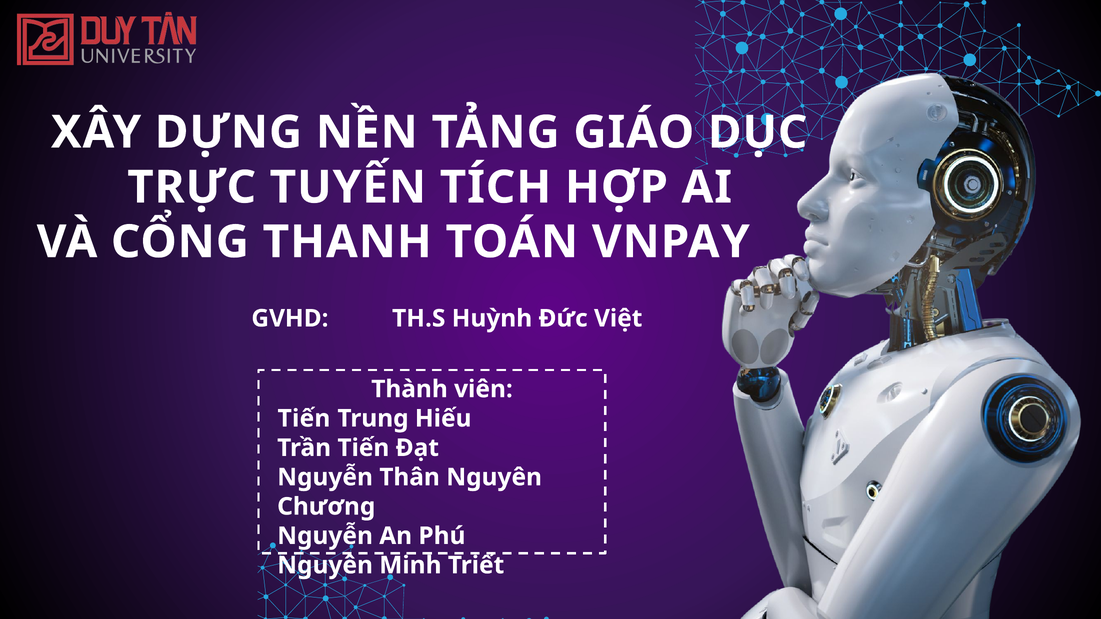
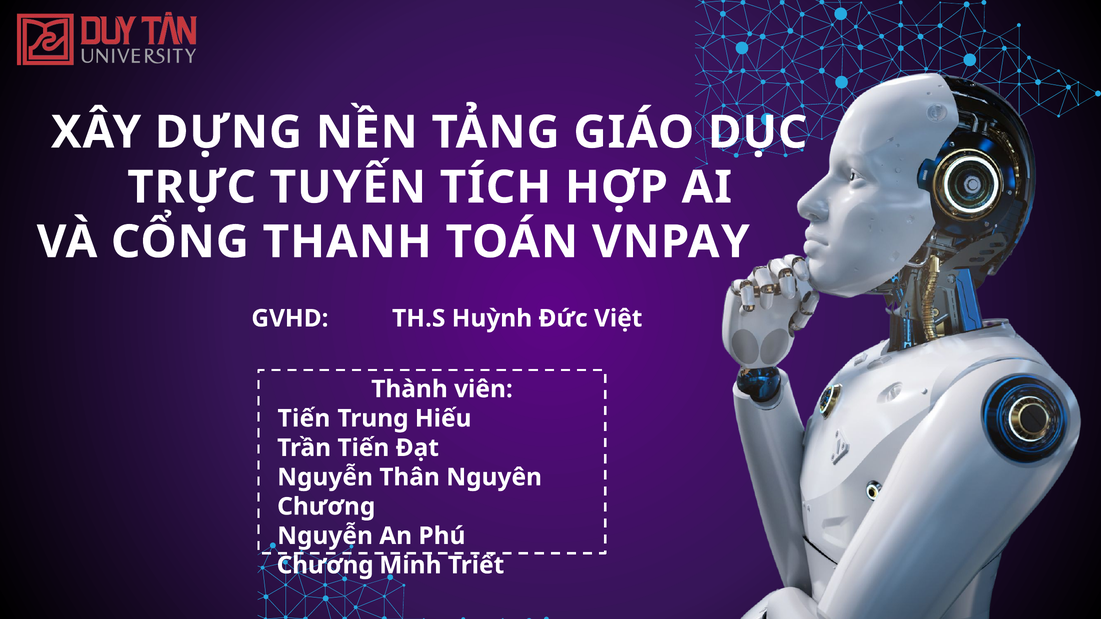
Nguyên at (325, 566): Nguyên -> Chương
